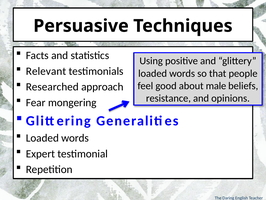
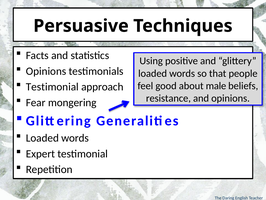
Relevant at (46, 71): Relevant -> Opinions
Researched at (52, 87): Researched -> Testimonial
